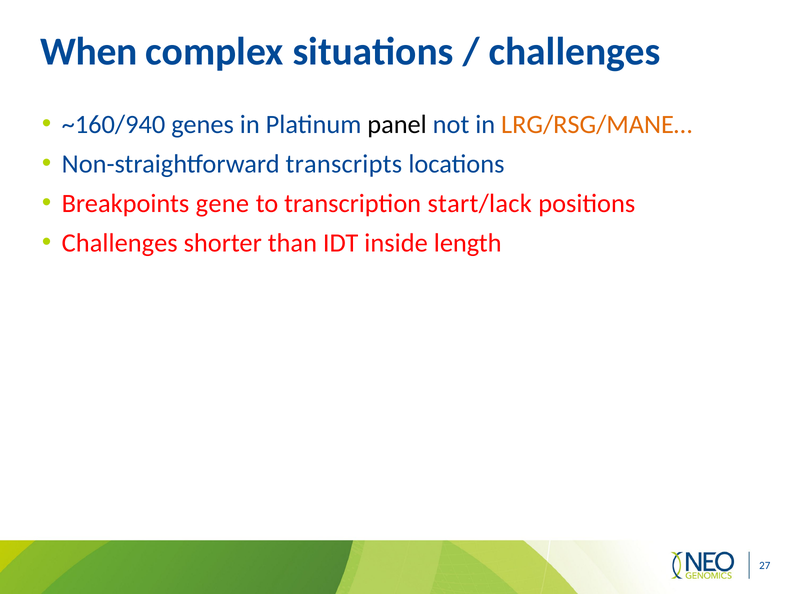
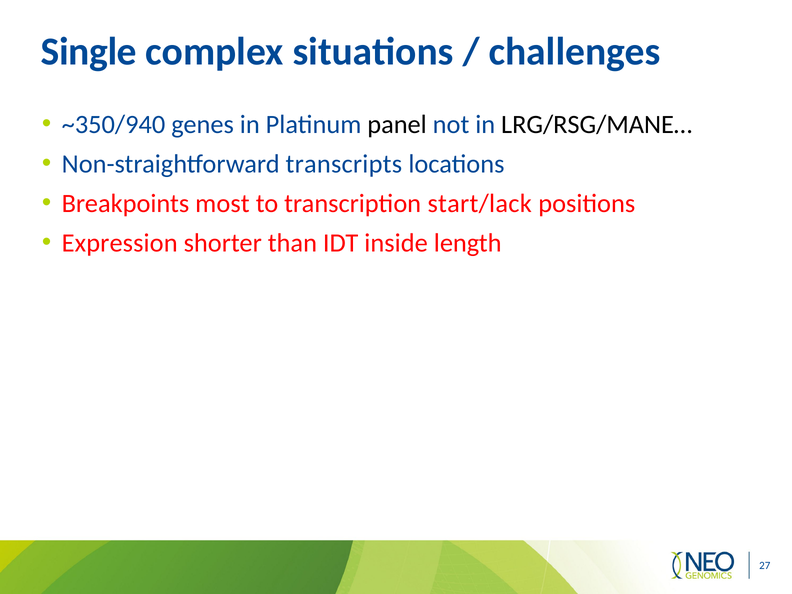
When: When -> Single
~160/940: ~160/940 -> ~350/940
LRG/RSG/MANE… colour: orange -> black
gene: gene -> most
Challenges at (120, 243): Challenges -> Expression
